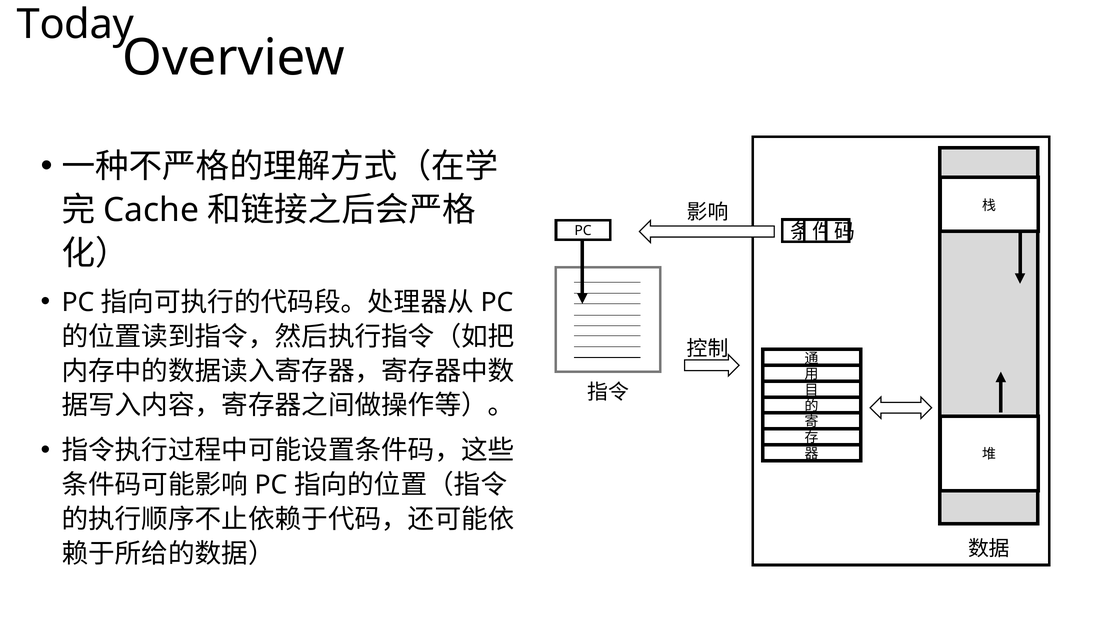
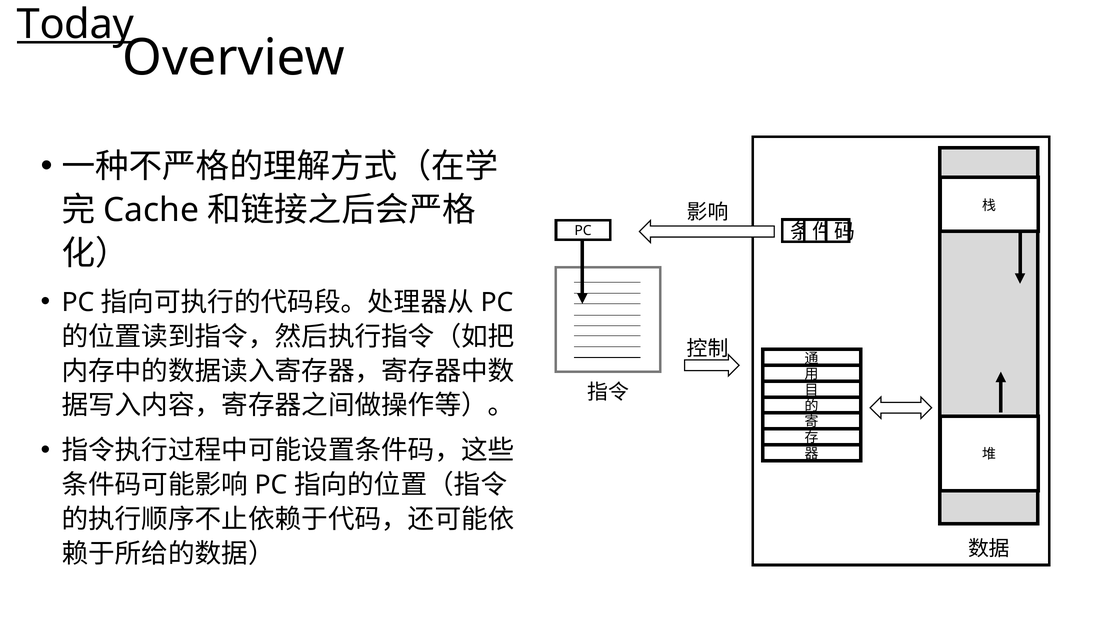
Today underline: none -> present
